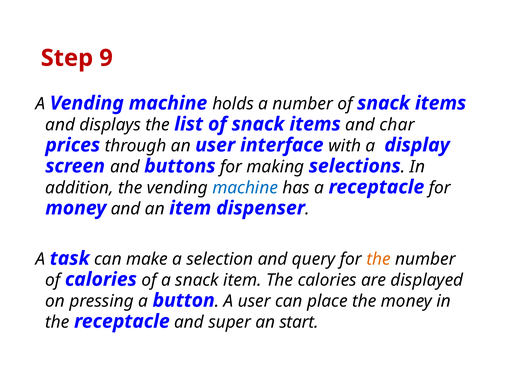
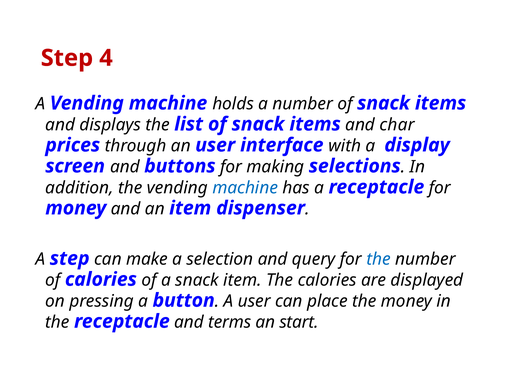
9: 9 -> 4
A task: task -> step
the at (378, 259) colour: orange -> blue
super: super -> terms
